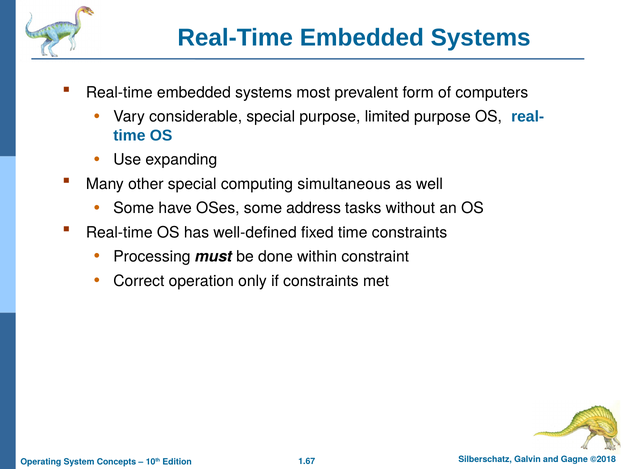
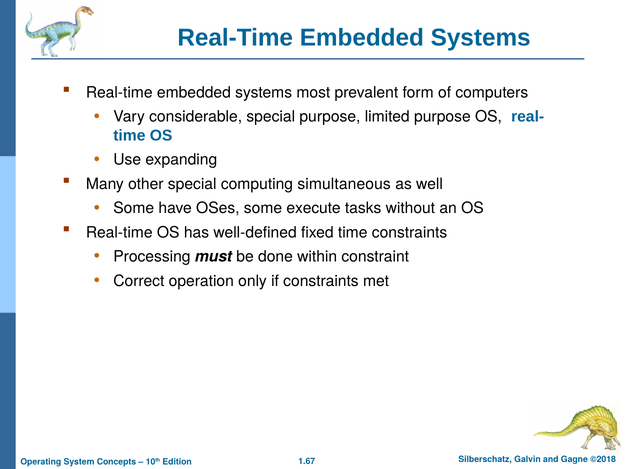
address: address -> execute
